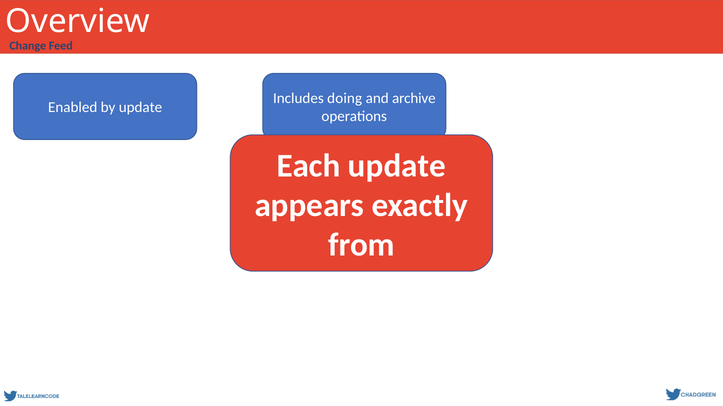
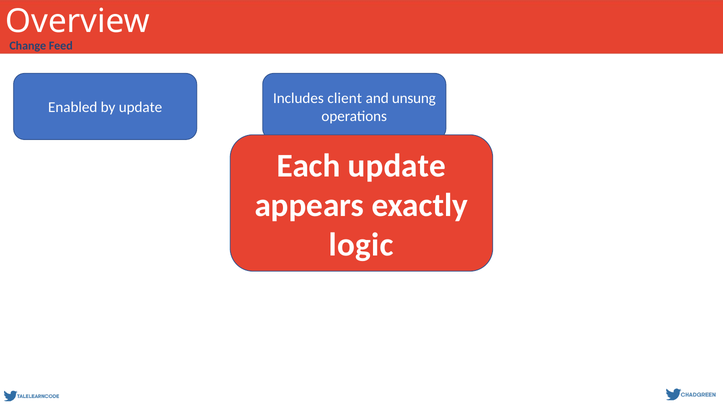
doing: doing -> client
archive: archive -> unsung
from: from -> logic
